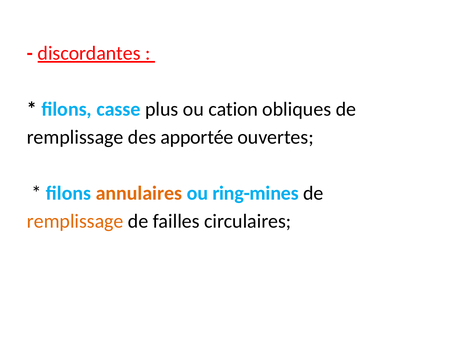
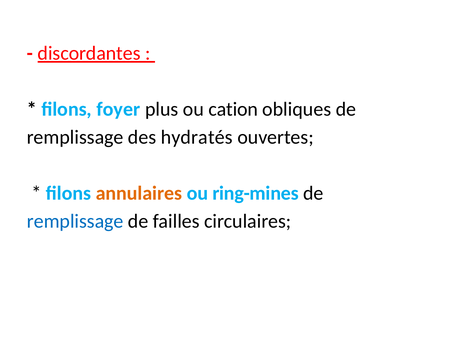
casse: casse -> foyer
apportée: apportée -> hydratés
remplissage at (75, 221) colour: orange -> blue
